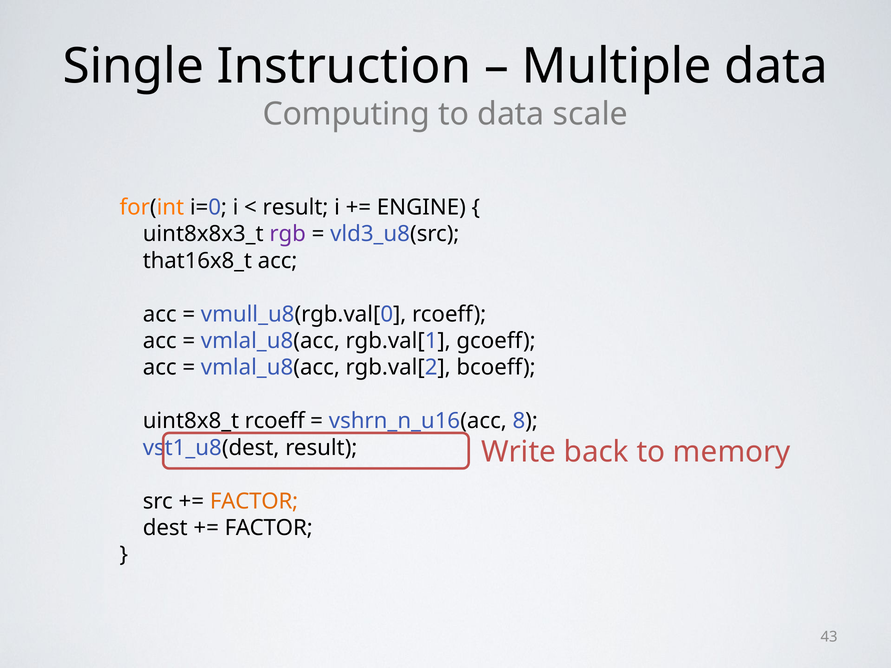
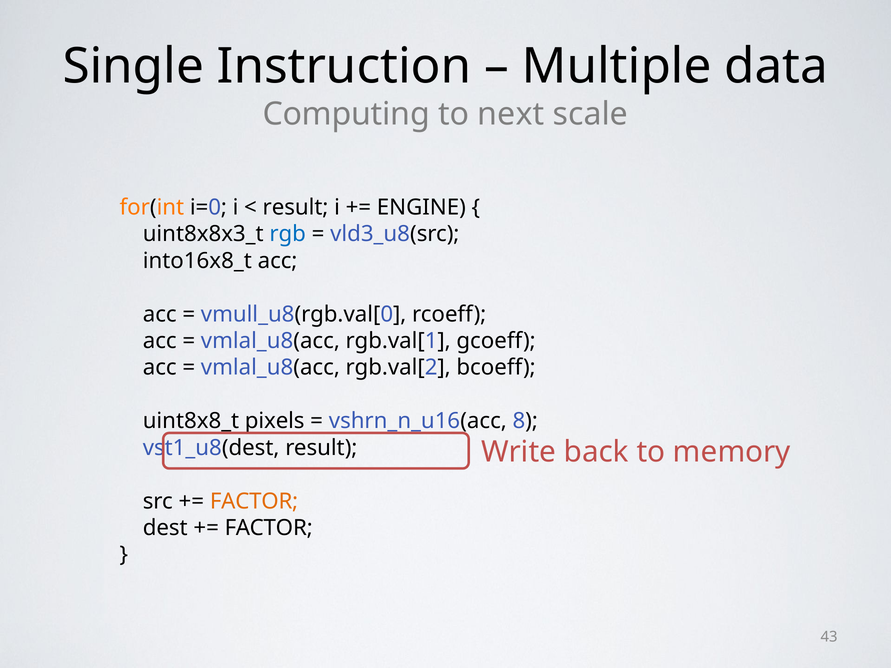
to data: data -> next
rgb colour: purple -> blue
that16x8_t: that16x8_t -> into16x8_t
uint8x8_t rcoeff: rcoeff -> pixels
